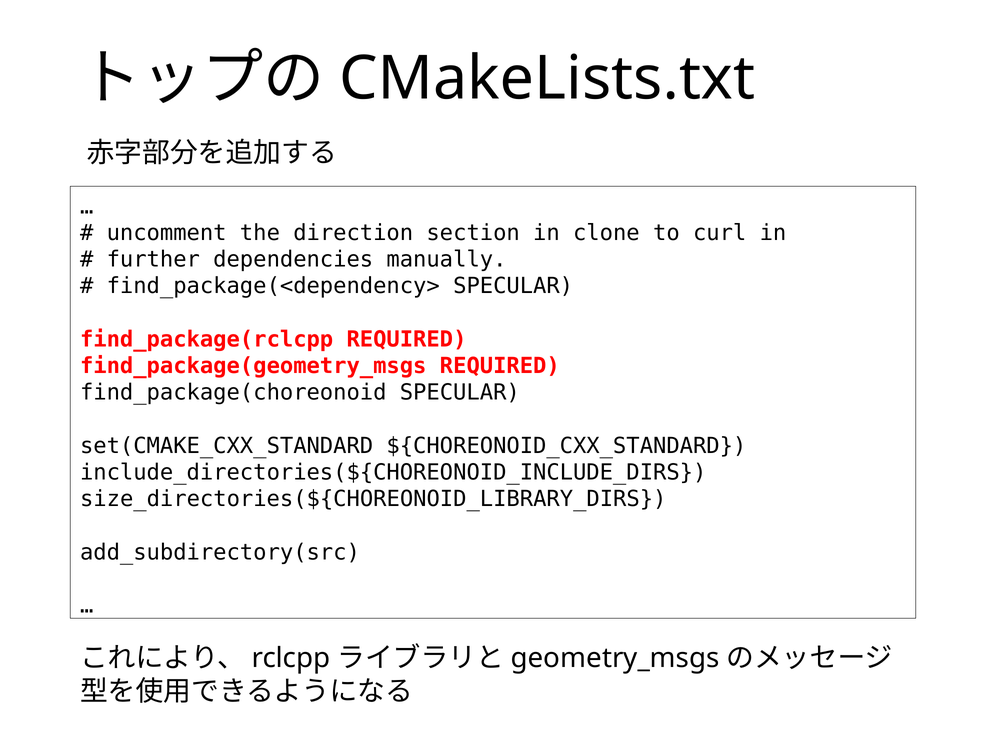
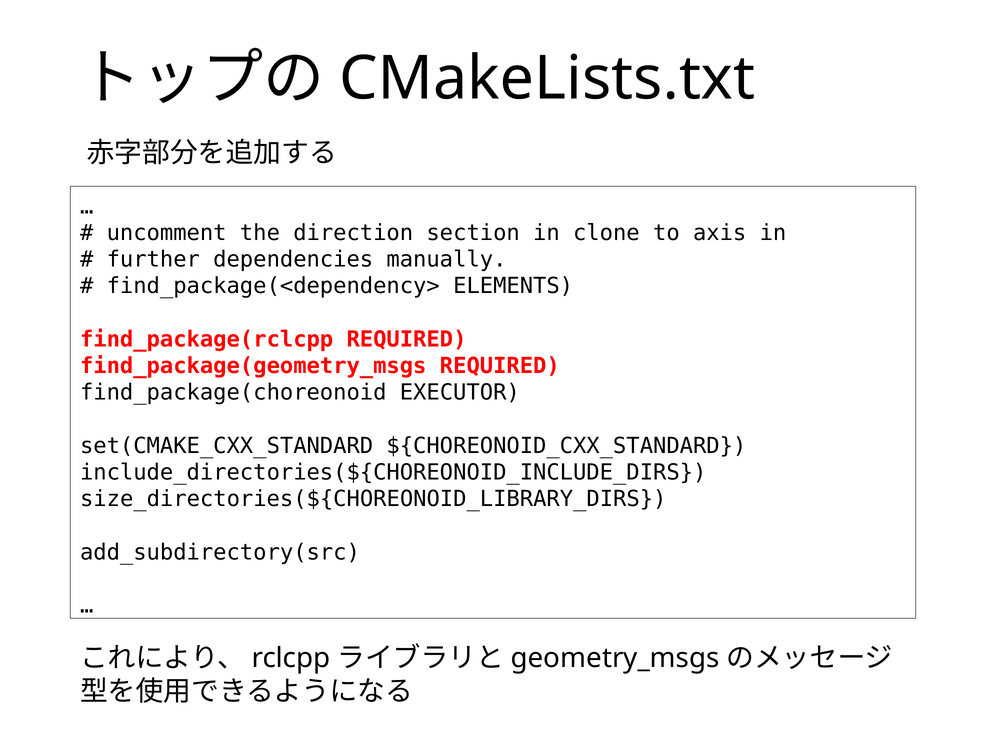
curl: curl -> axis
find_package(<dependency> SPECULAR: SPECULAR -> ELEMENTS
find_package(choreonoid SPECULAR: SPECULAR -> EXECUTOR
